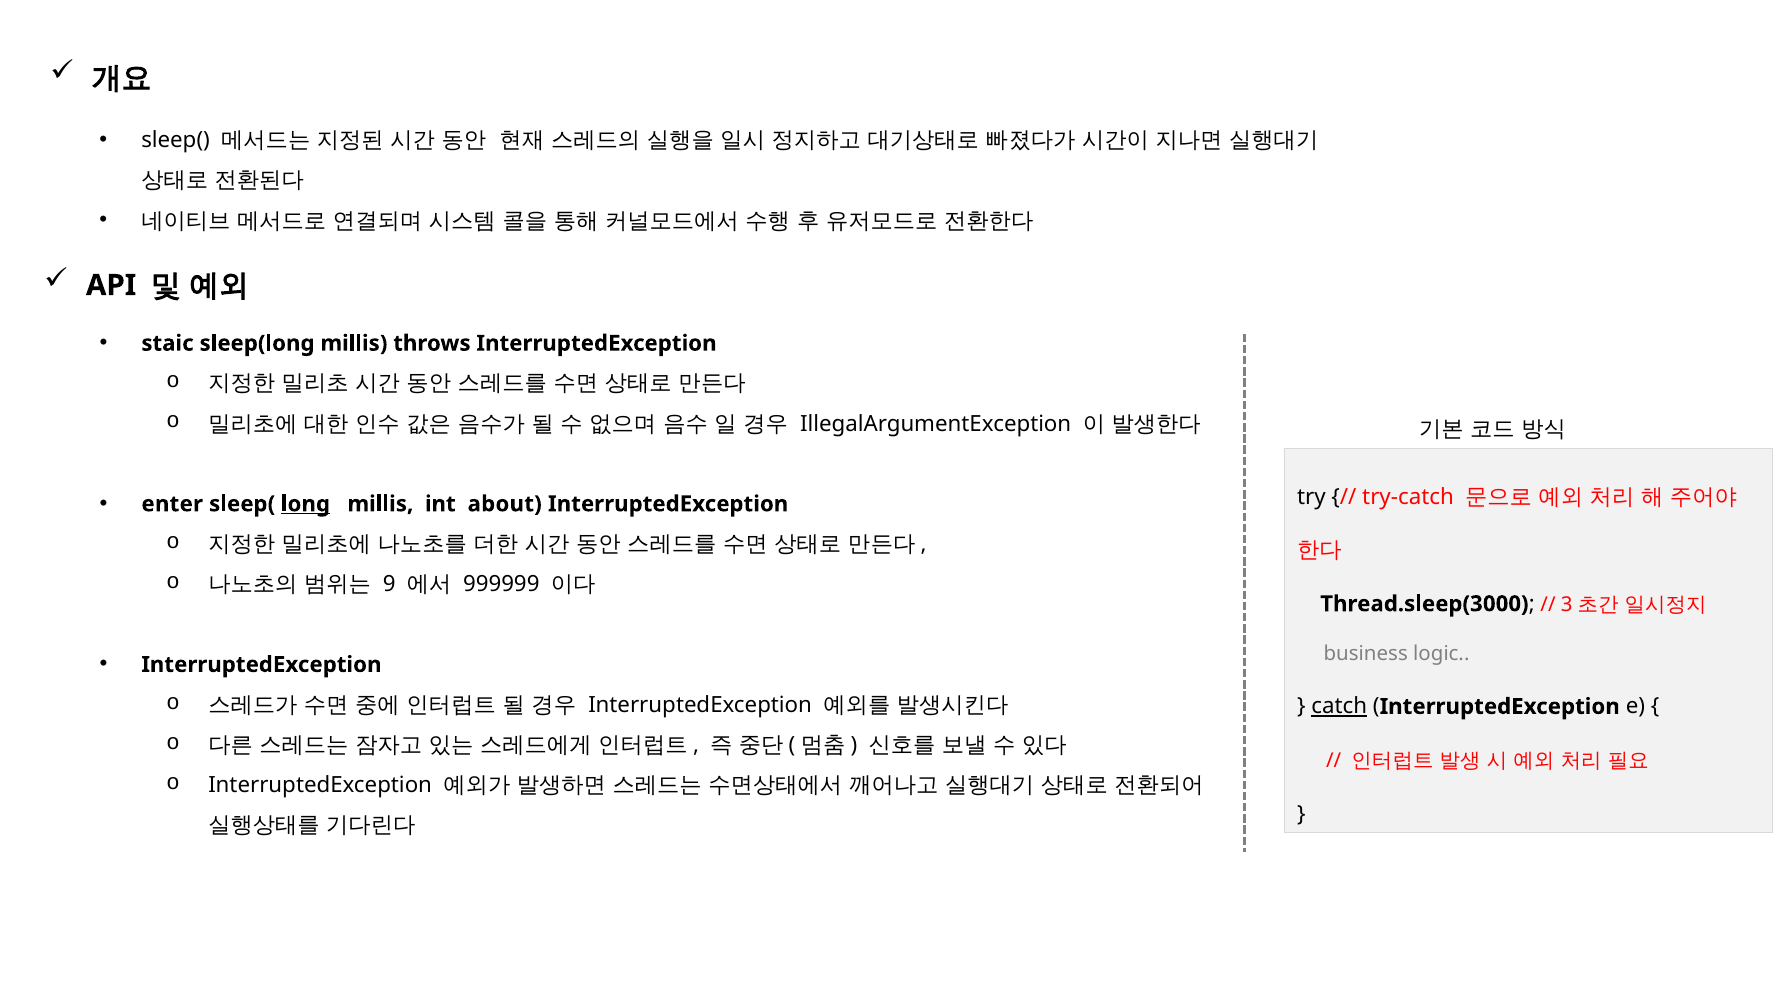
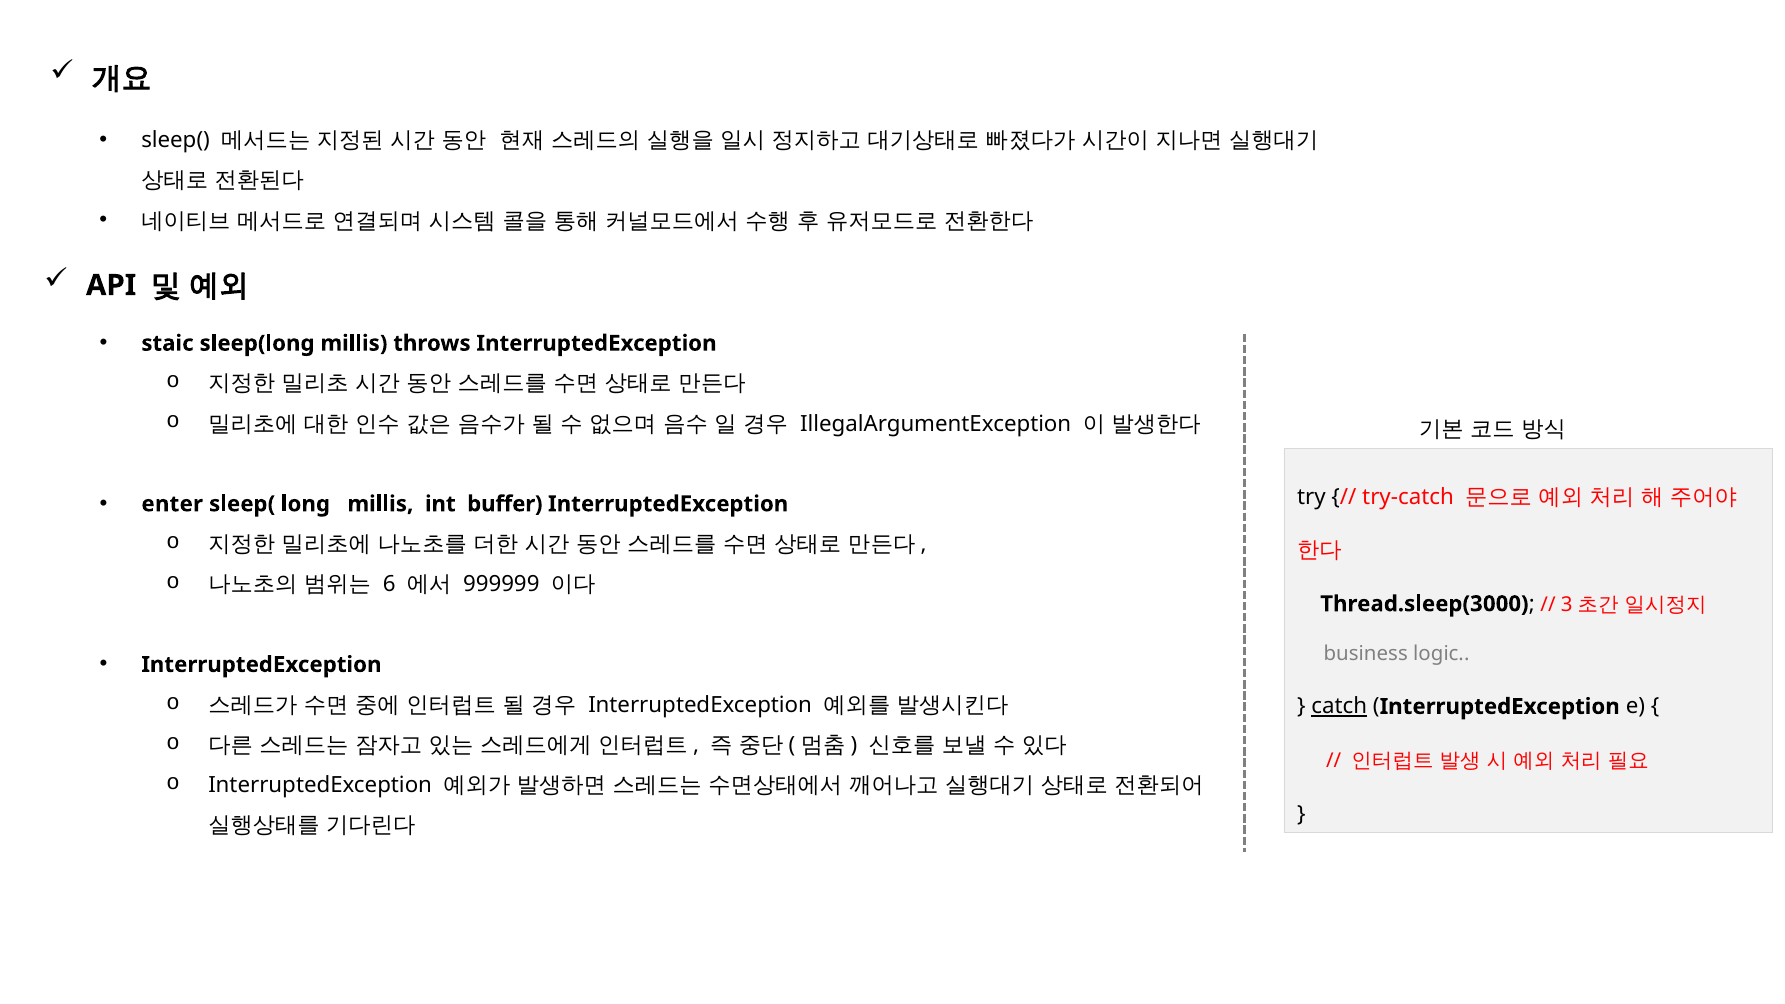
long underline: present -> none
about: about -> buffer
9: 9 -> 6
